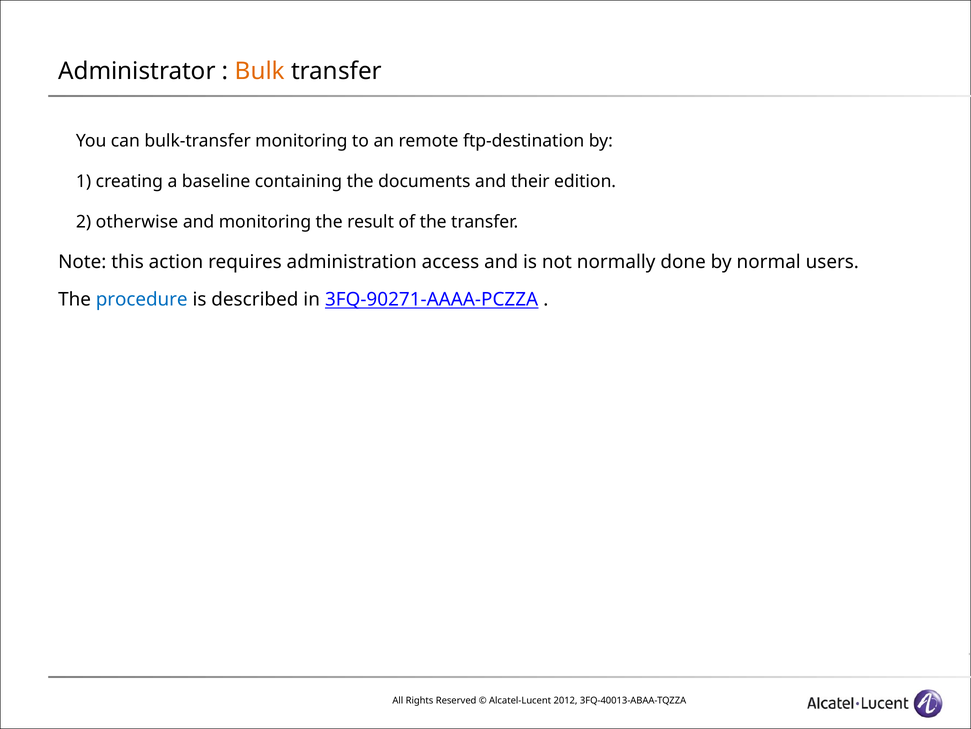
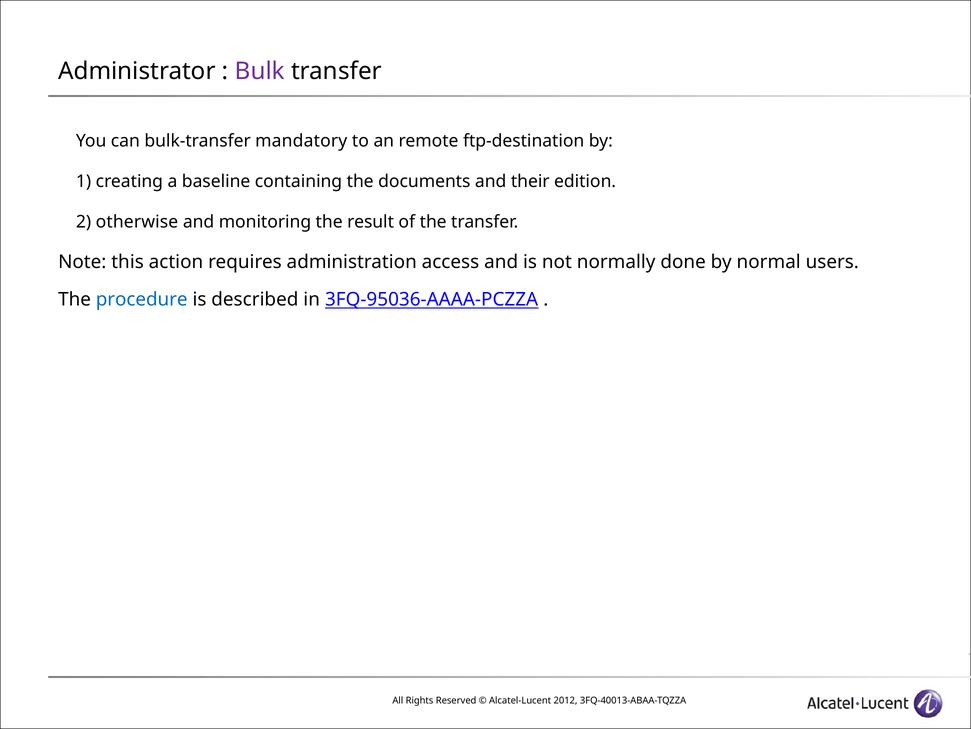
Bulk colour: orange -> purple
bulk-transfer monitoring: monitoring -> mandatory
3FQ-90271-AAAA-PCZZA: 3FQ-90271-AAAA-PCZZA -> 3FQ-95036-AAAA-PCZZA
